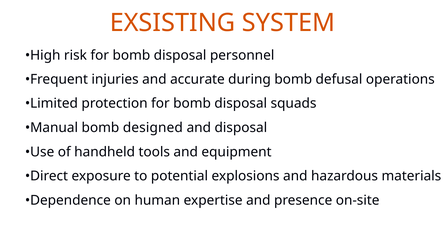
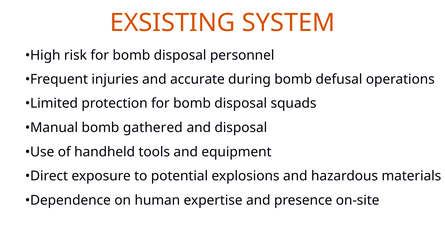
designed: designed -> gathered
